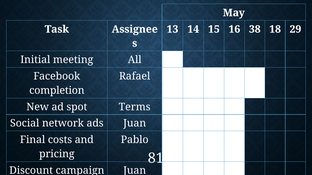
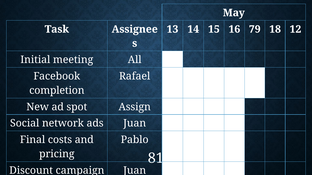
38: 38 -> 79
29: 29 -> 12
Terms: Terms -> Assign
